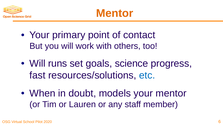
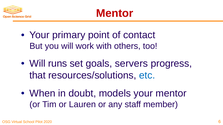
Mentor at (115, 13) colour: orange -> red
science: science -> servers
fast: fast -> that
